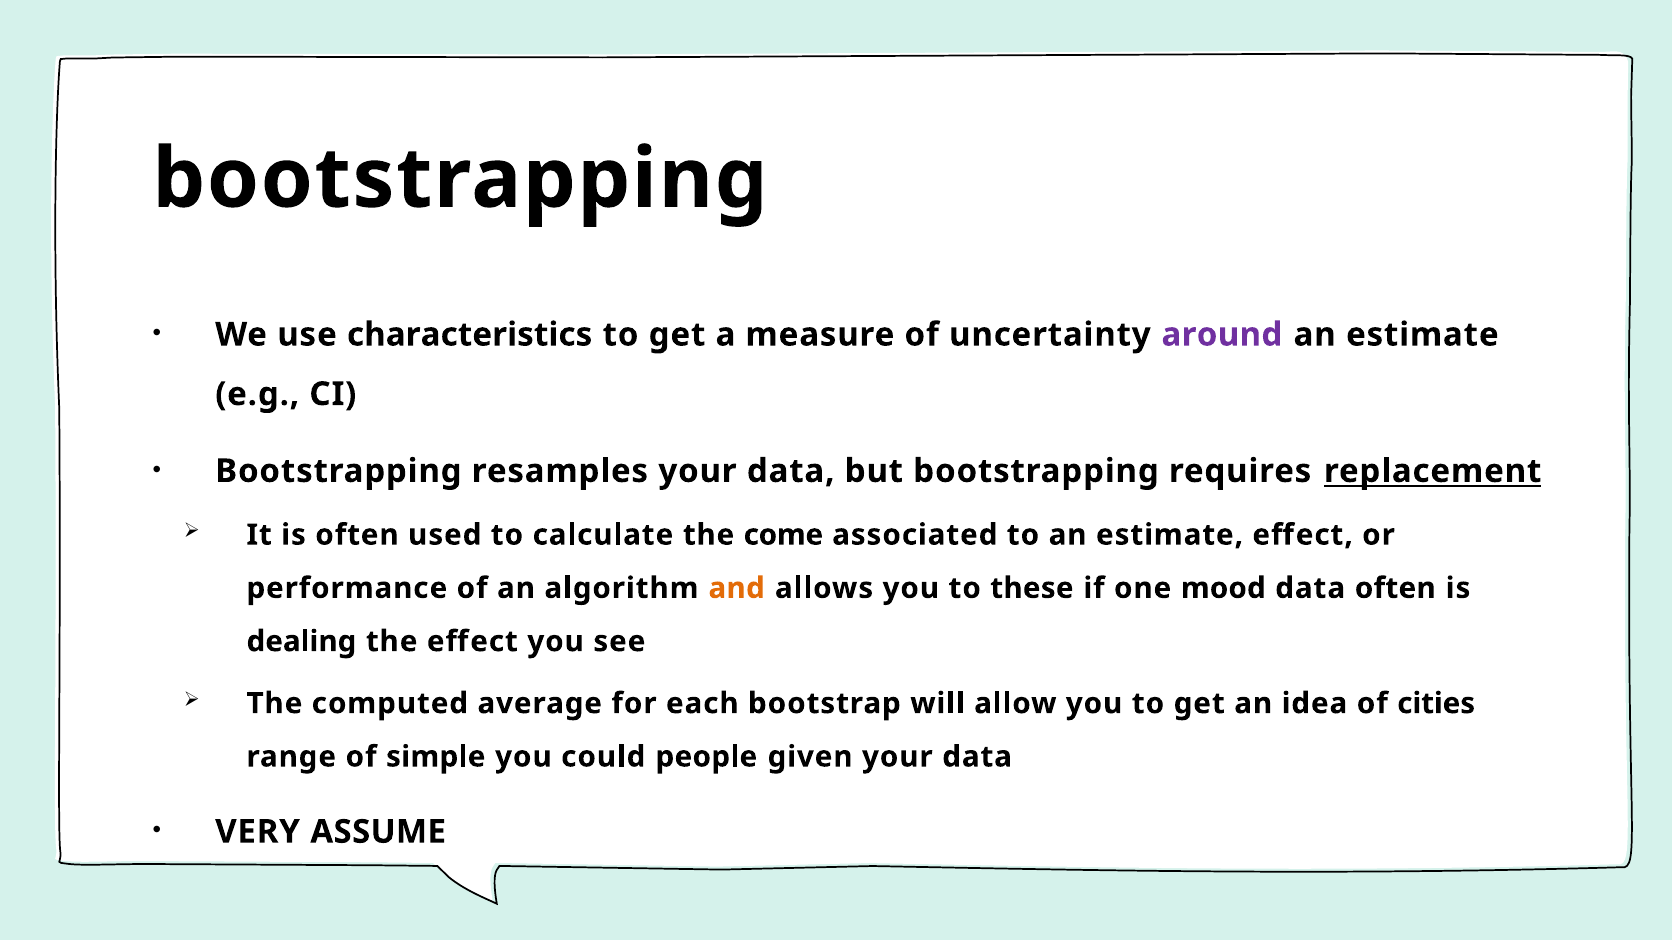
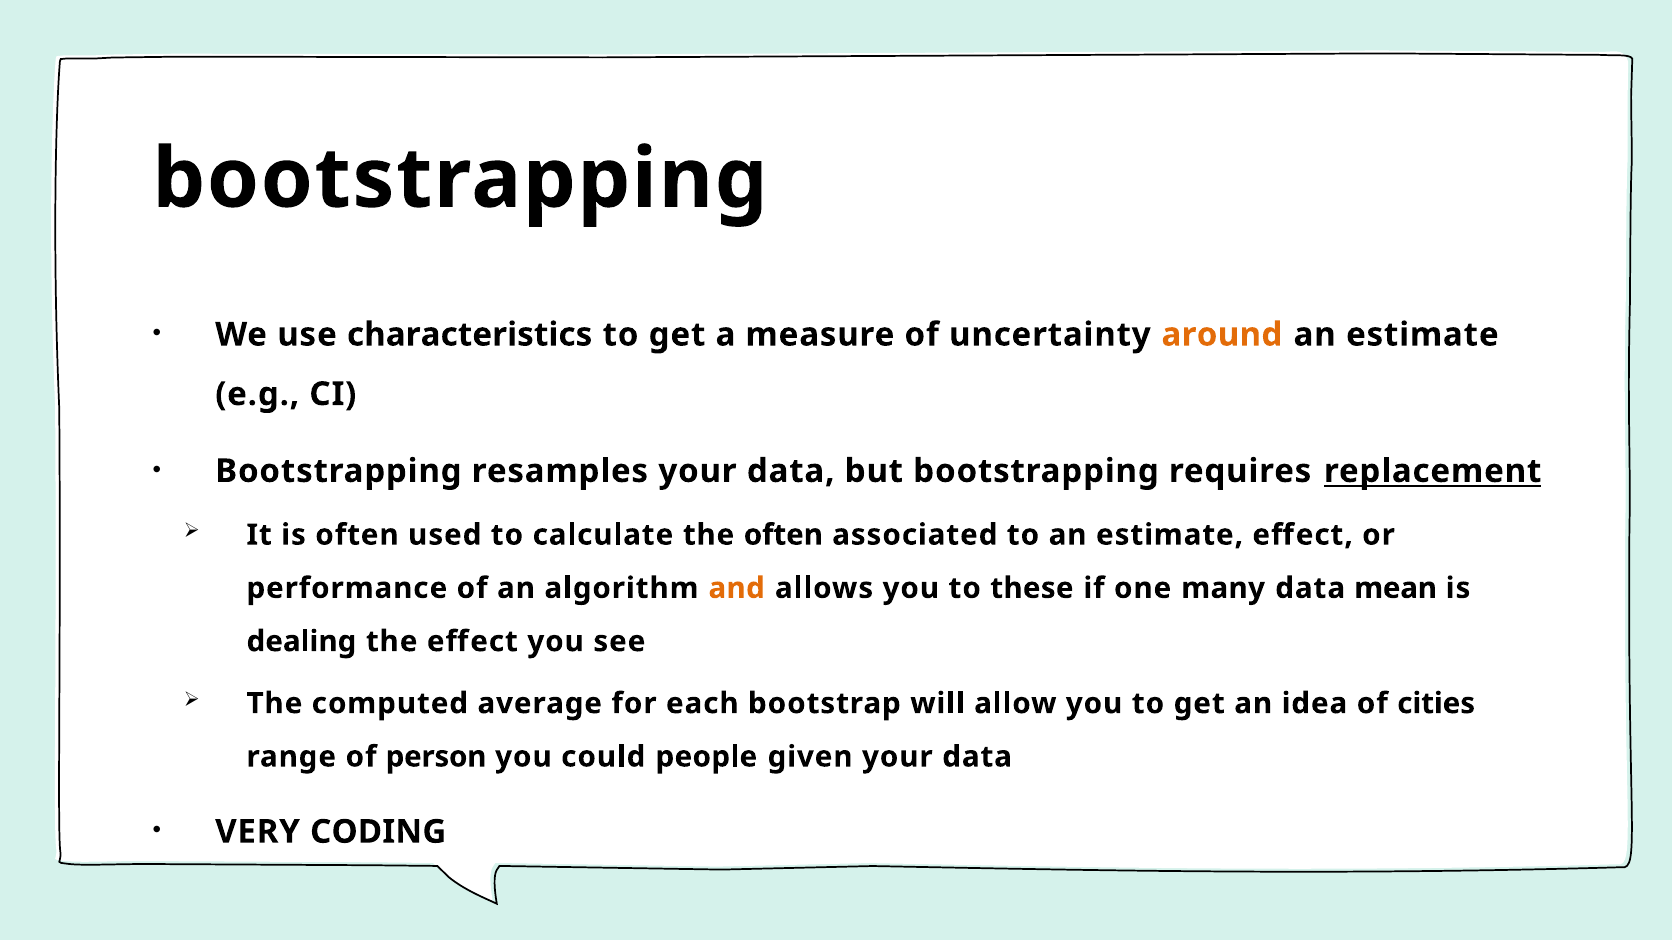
around colour: purple -> orange
the come: come -> often
mood: mood -> many
data often: often -> mean
simple: simple -> person
ASSUME: ASSUME -> CODING
